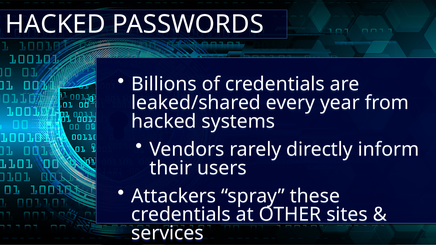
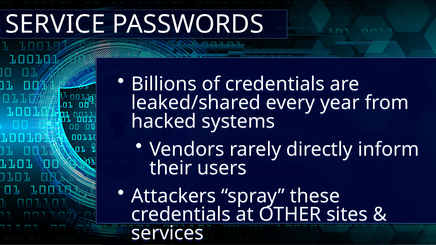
HACKED at (55, 24): HACKED -> SERVICE
